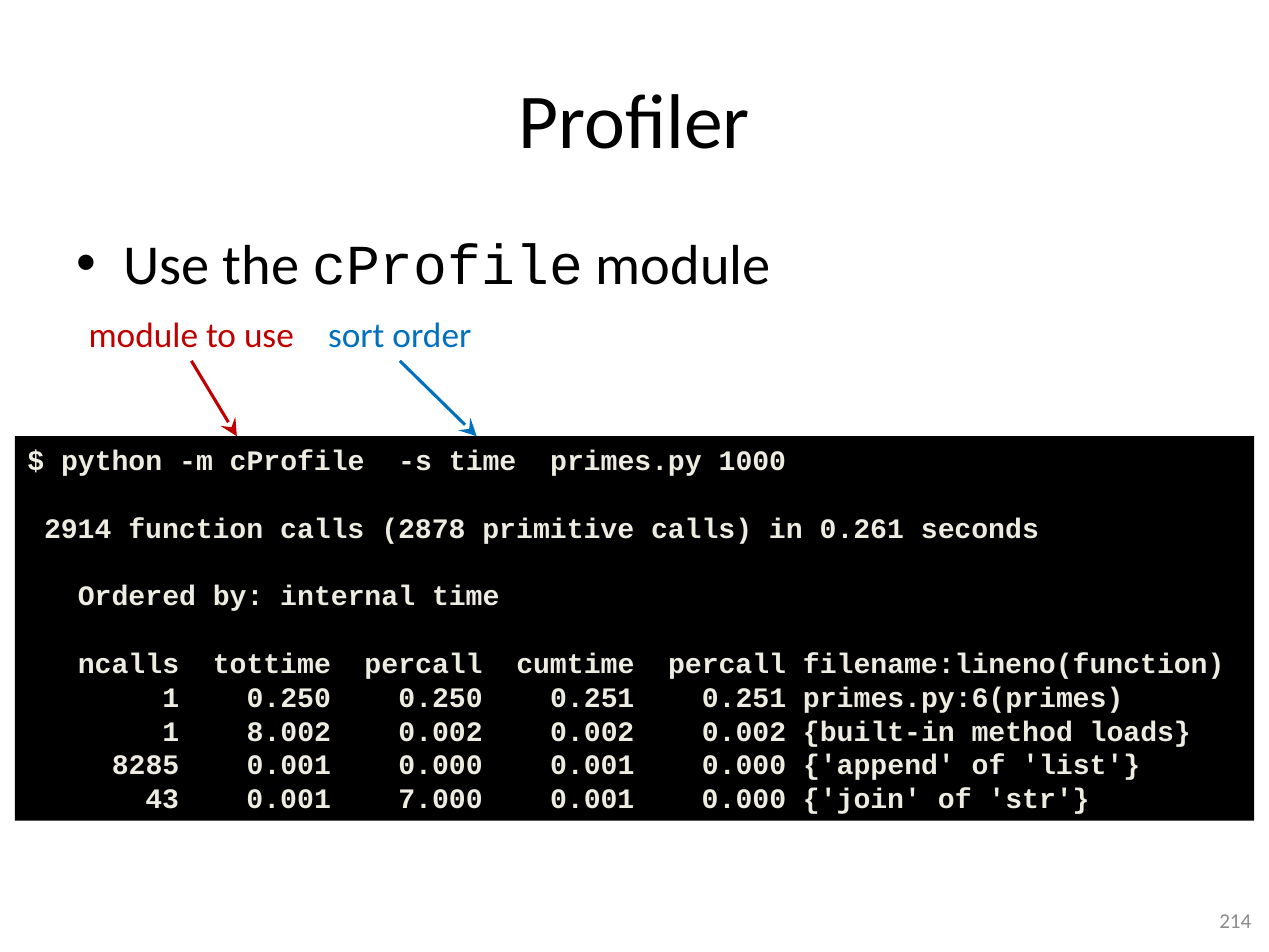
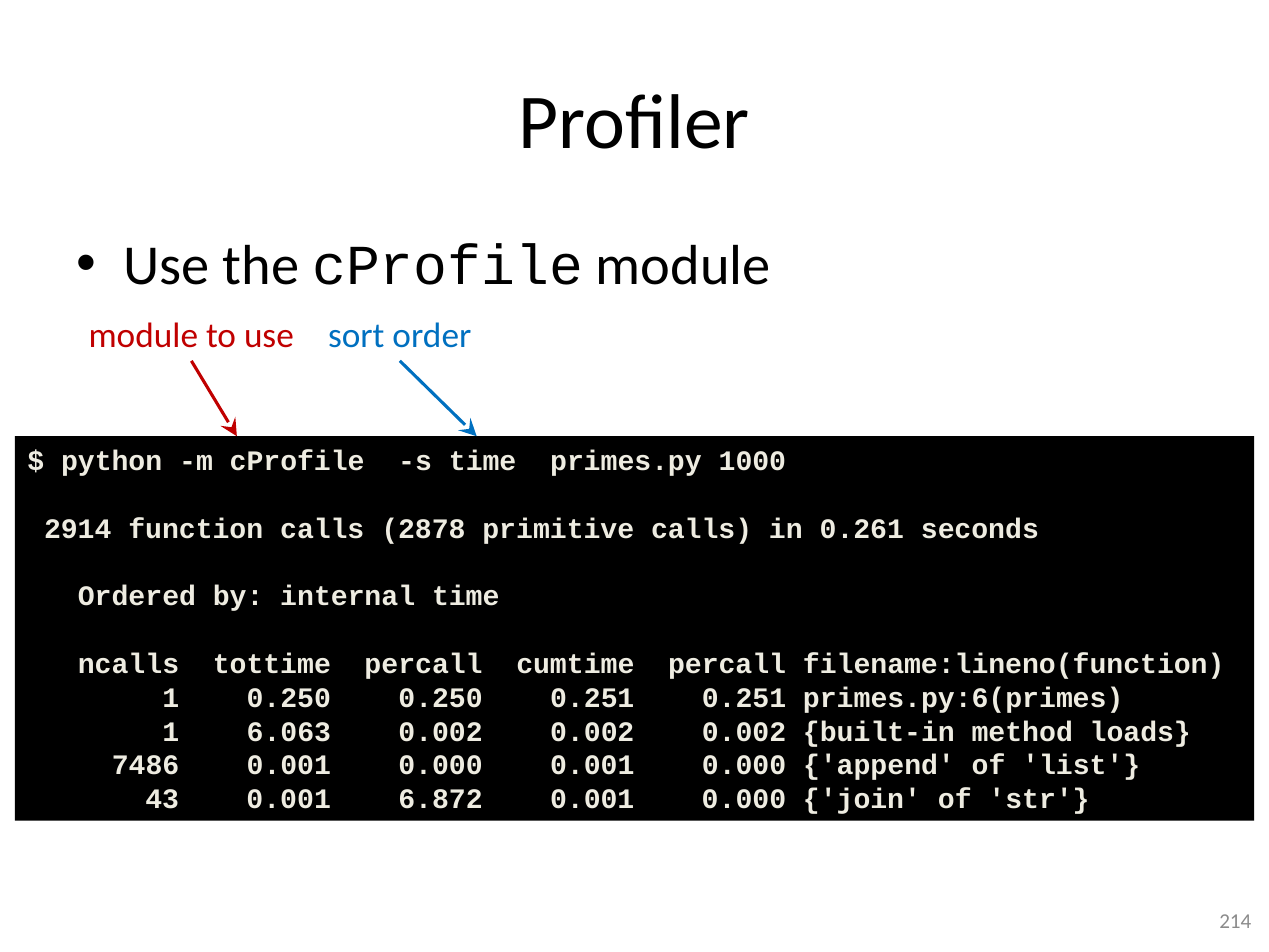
8.002: 8.002 -> 6.063
8285: 8285 -> 7486
7.000: 7.000 -> 6.872
